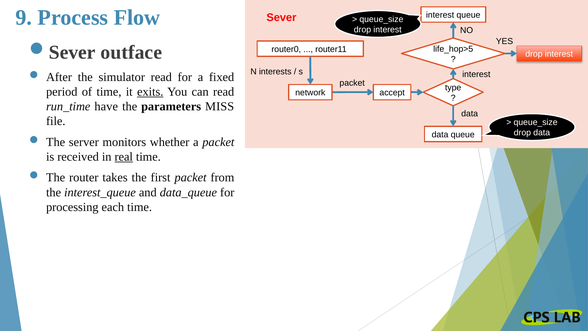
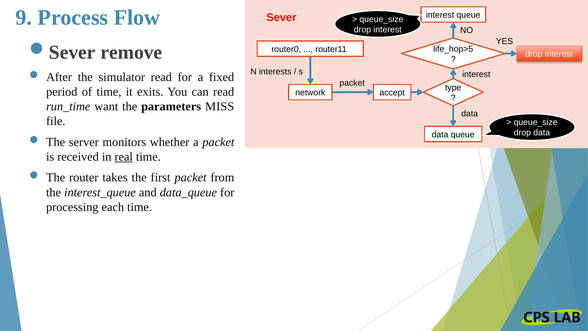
outface: outface -> remove
exits underline: present -> none
have: have -> want
